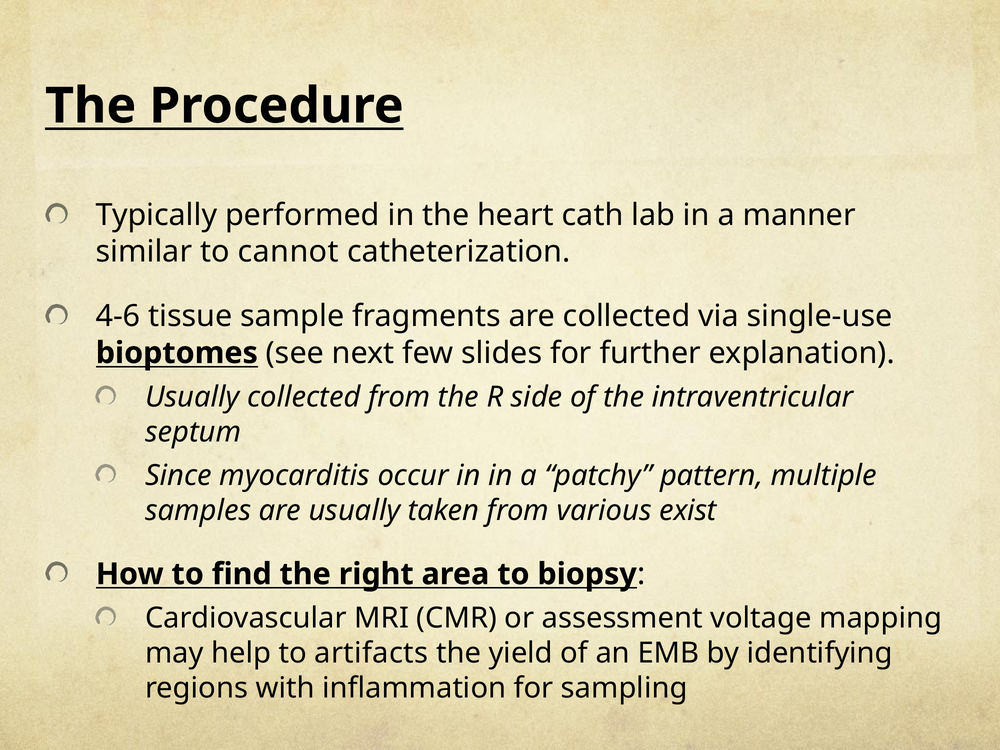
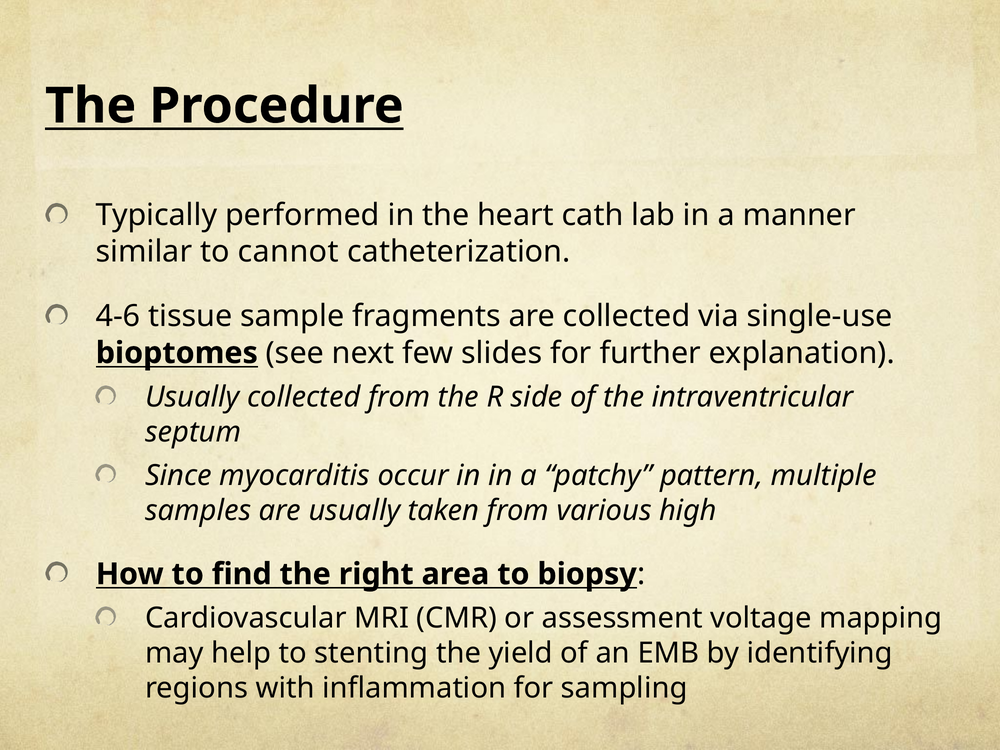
exist: exist -> high
artifacts: artifacts -> stenting
